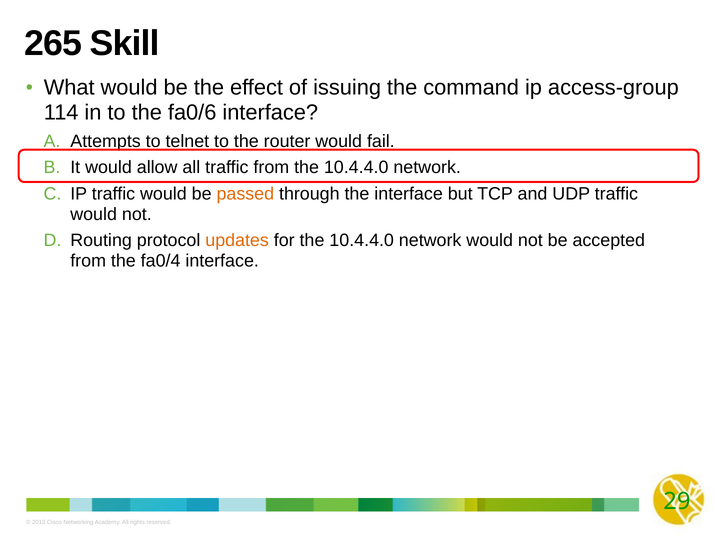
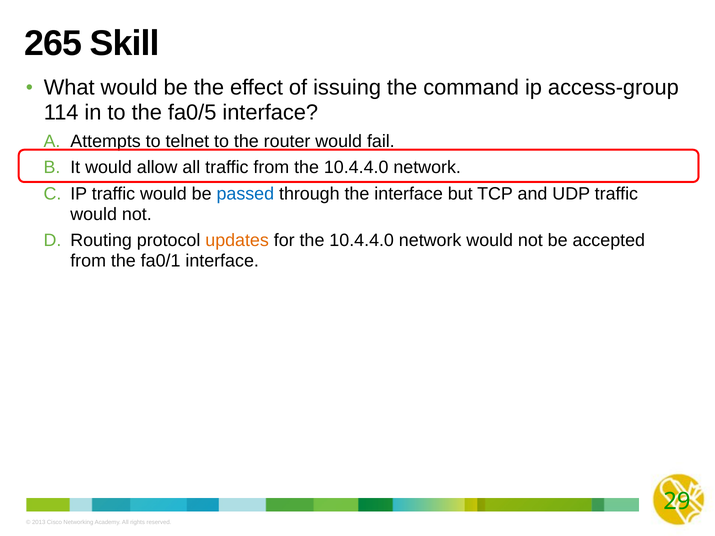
fa0/6: fa0/6 -> fa0/5
passed colour: orange -> blue
fa0/4: fa0/4 -> fa0/1
